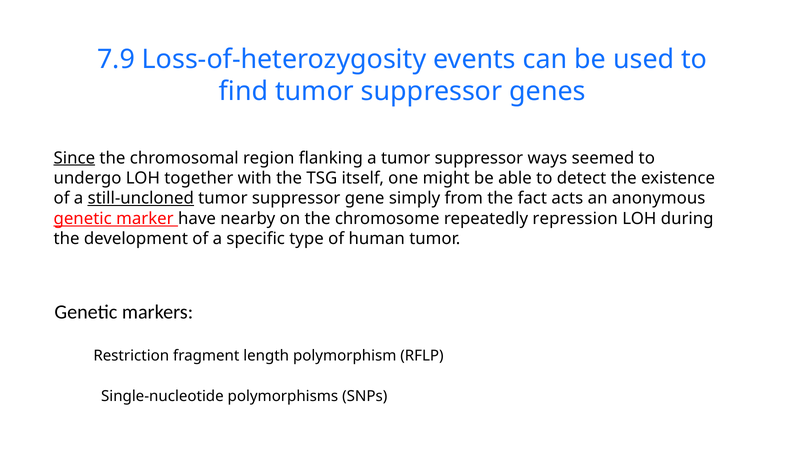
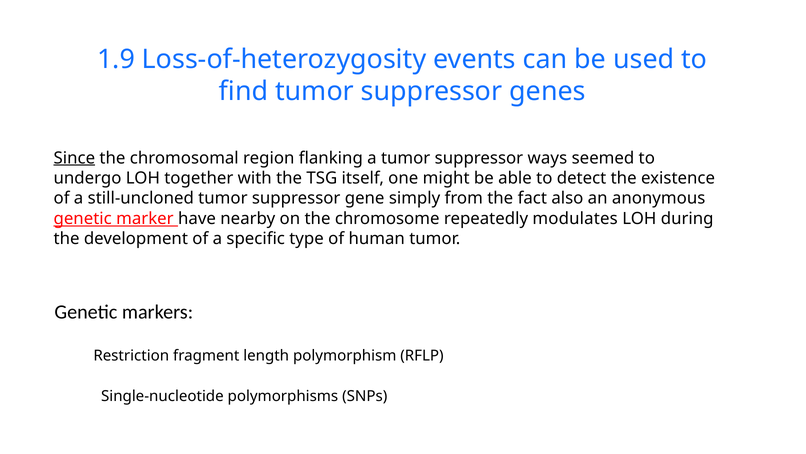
7.9: 7.9 -> 1.9
still-uncloned underline: present -> none
acts: acts -> also
repression: repression -> modulates
